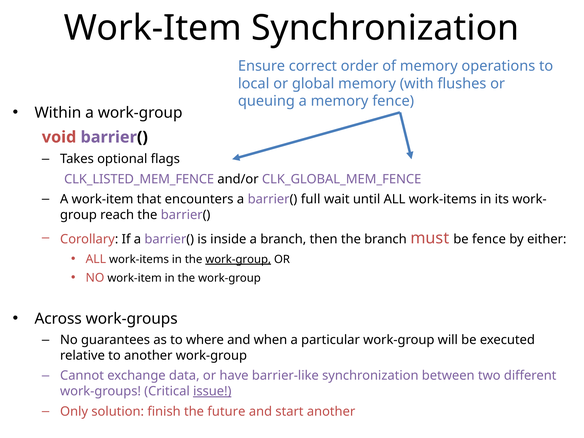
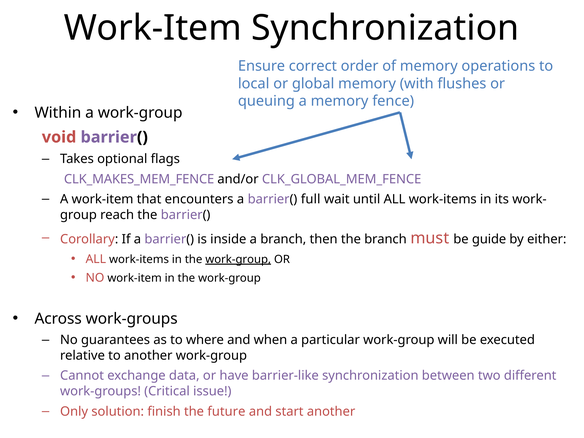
CLK_LISTED_MEM_FENCE: CLK_LISTED_MEM_FENCE -> CLK_MAKES_MEM_FENCE
be fence: fence -> guide
issue underline: present -> none
